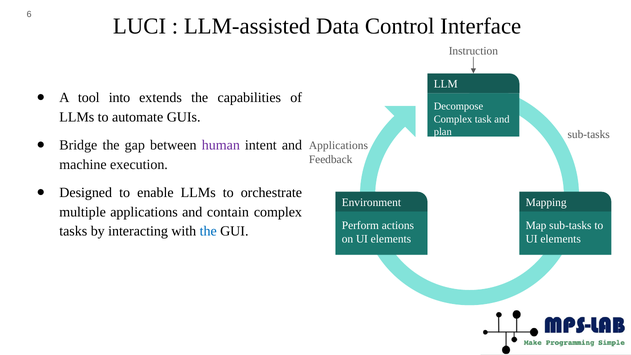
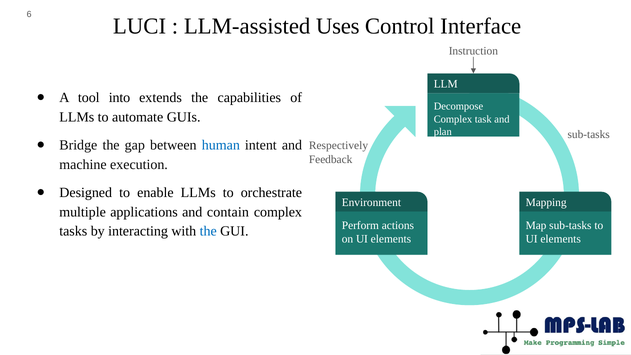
Data: Data -> Uses
human colour: purple -> blue
Applications at (338, 146): Applications -> Respectively
